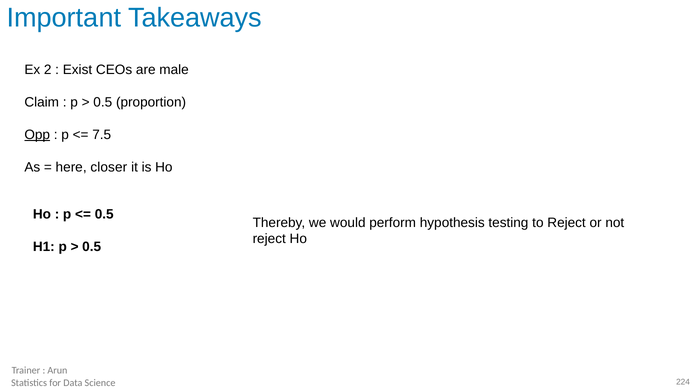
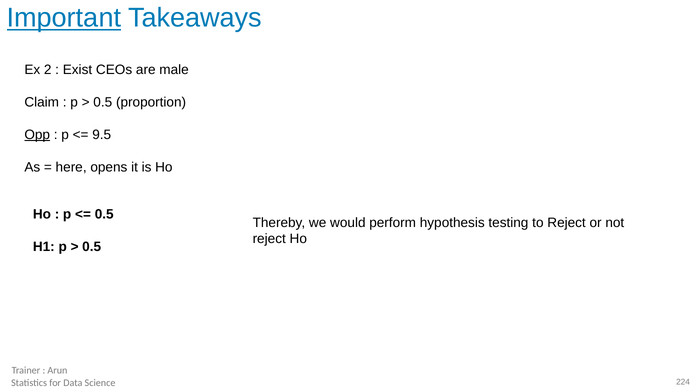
Important underline: none -> present
7.5: 7.5 -> 9.5
closer: closer -> opens
